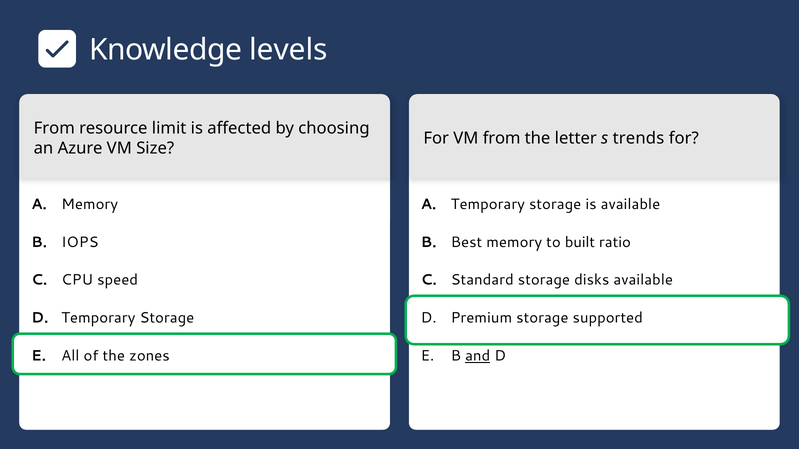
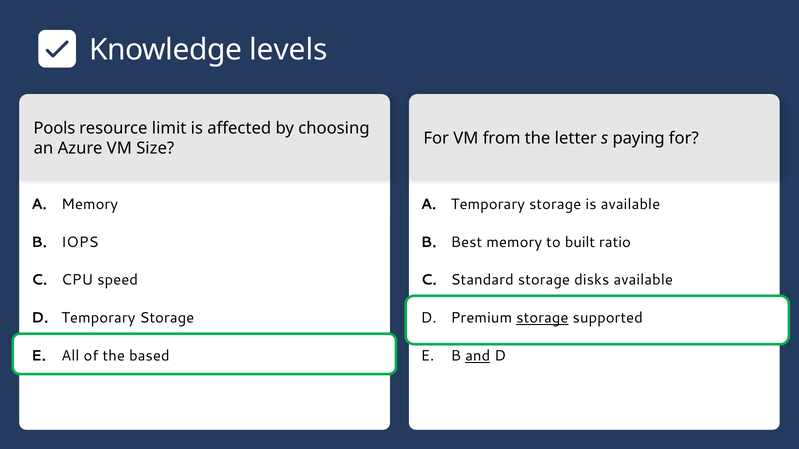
From at (54, 129): From -> Pools
trends: trends -> paying
storage at (542, 318) underline: none -> present
zones: zones -> based
